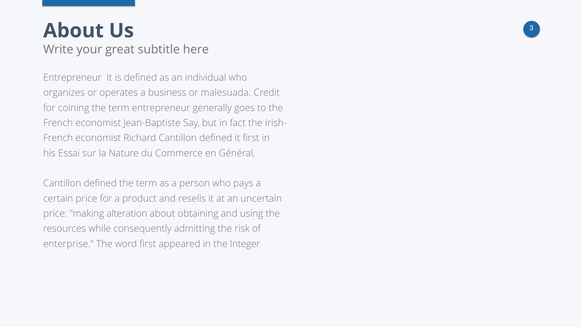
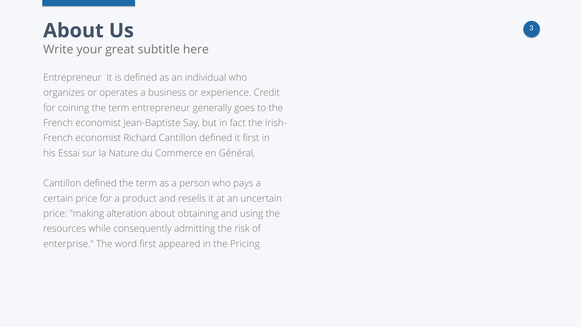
malesuada: malesuada -> experience
Integer: Integer -> Pricing
